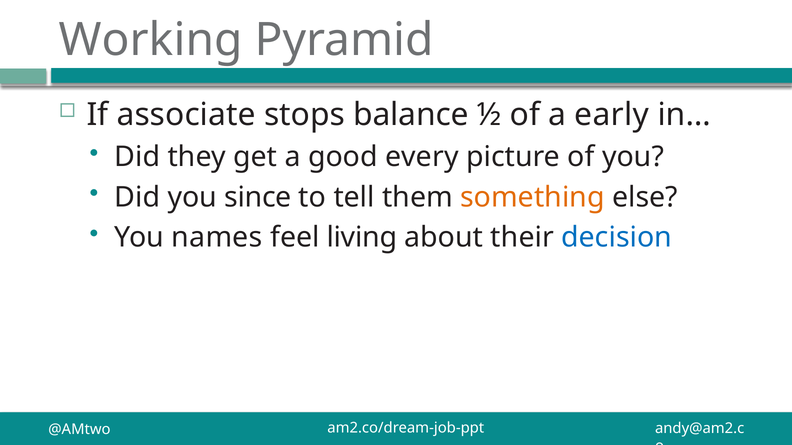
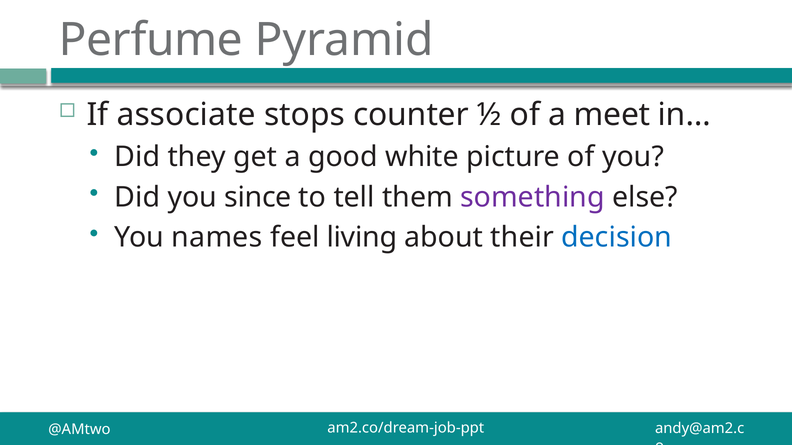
Working: Working -> Perfume
balance: balance -> counter
early: early -> meet
every: every -> white
something colour: orange -> purple
